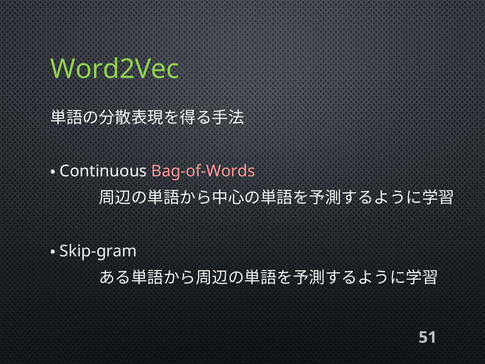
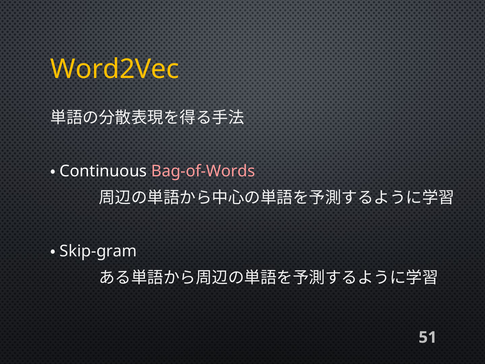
Word2Vec colour: light green -> yellow
